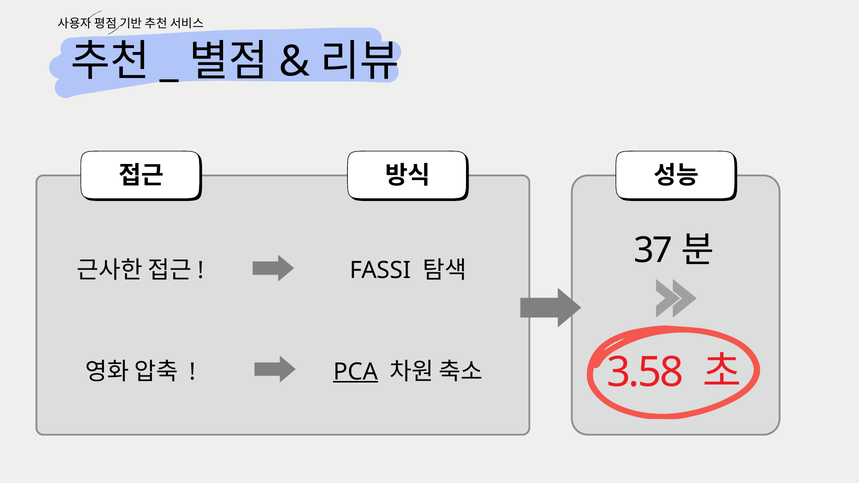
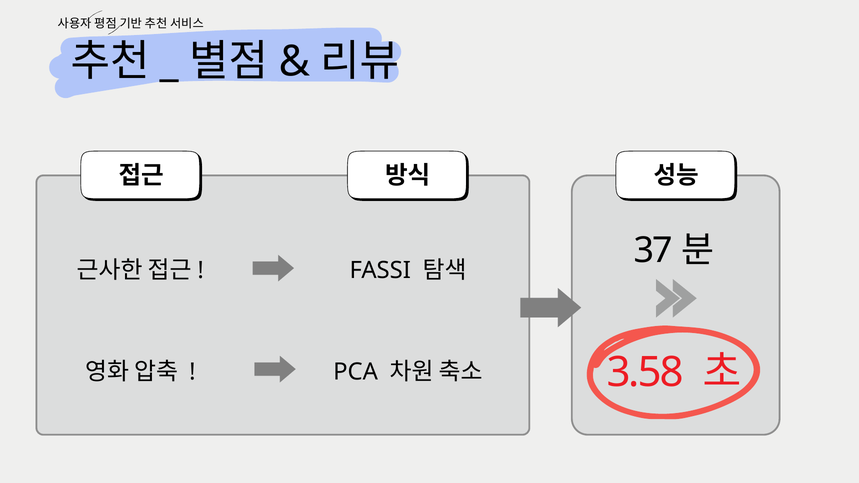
PCA underline: present -> none
